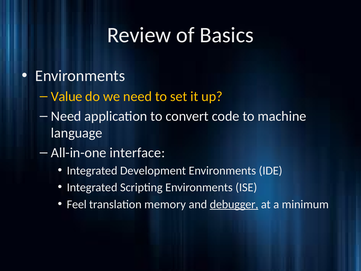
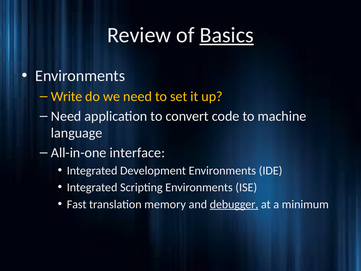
Basics underline: none -> present
Value: Value -> Write
Feel: Feel -> Fast
